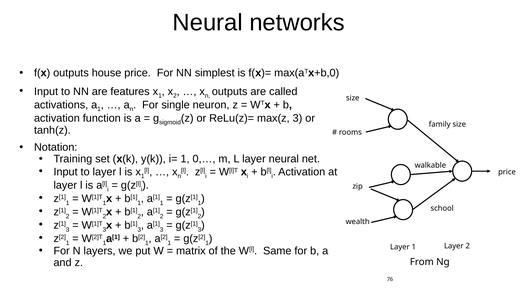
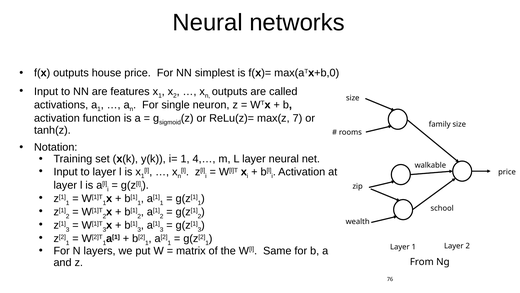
max(z 3: 3 -> 7
0,…: 0,… -> 4,…
